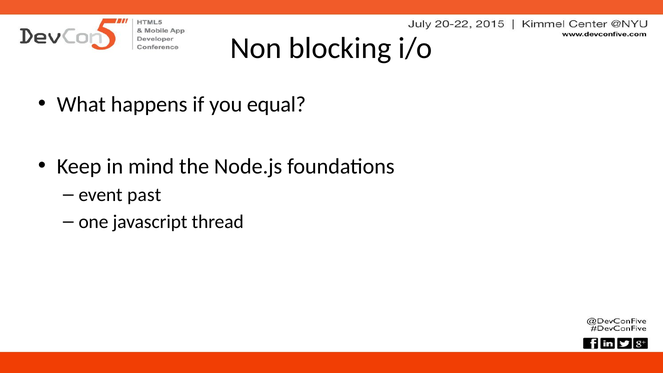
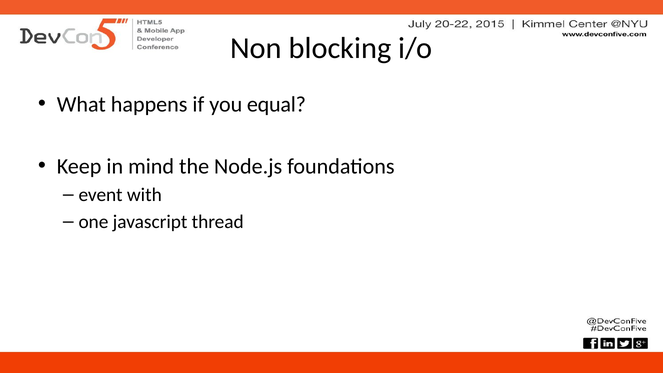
past: past -> with
